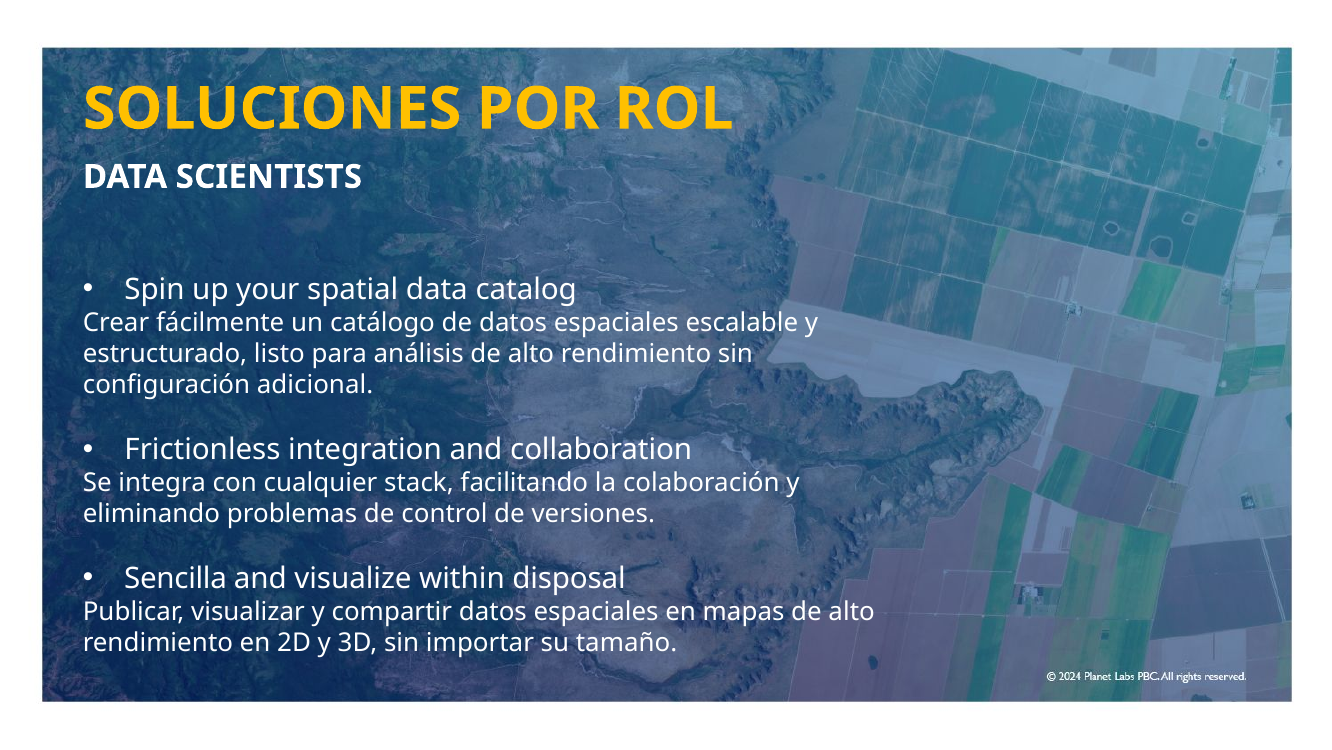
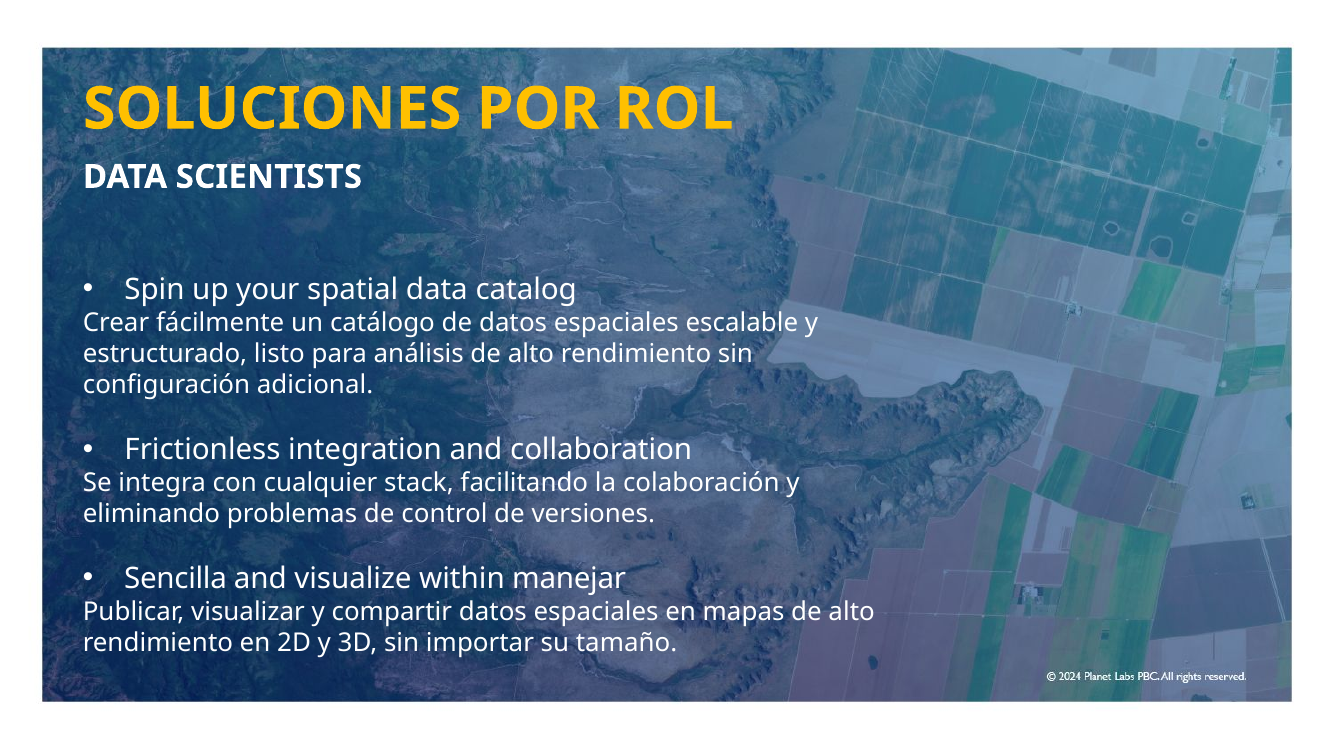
disposal: disposal -> manejar
